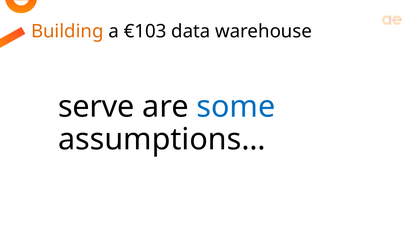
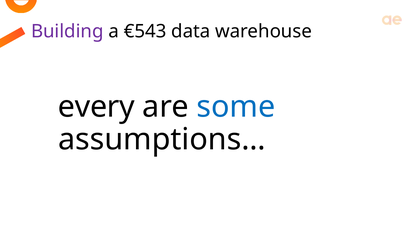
Building colour: orange -> purple
€103: €103 -> €543
serve: serve -> every
